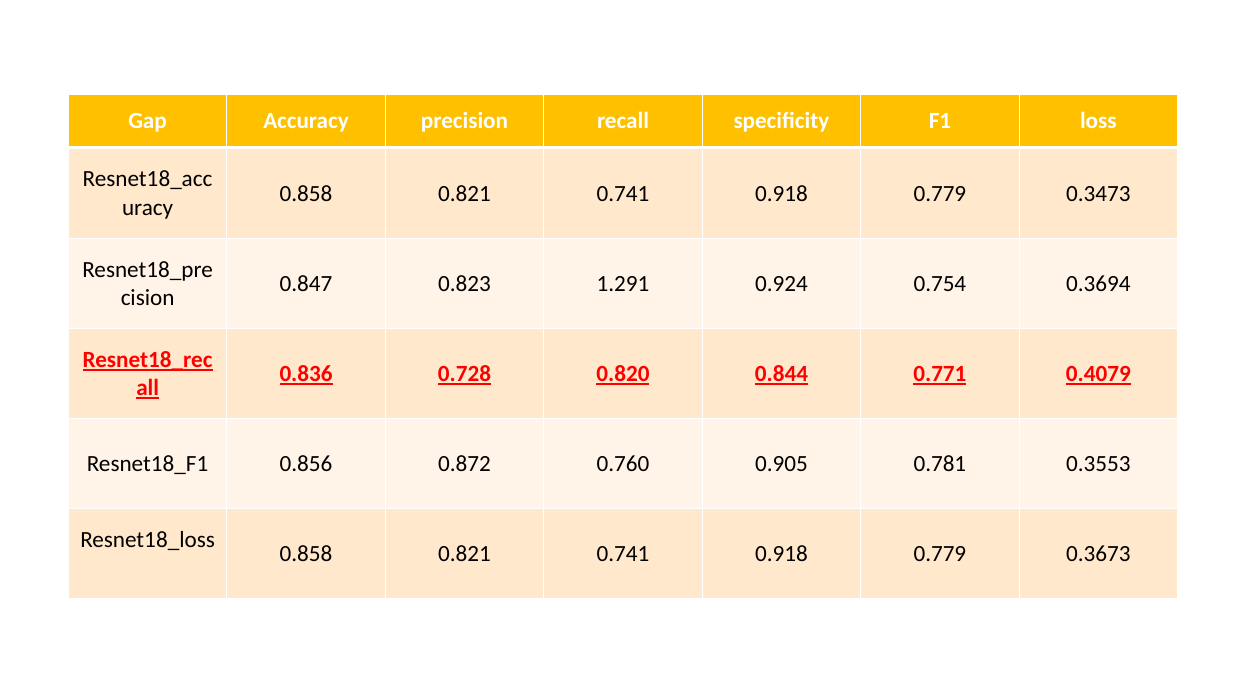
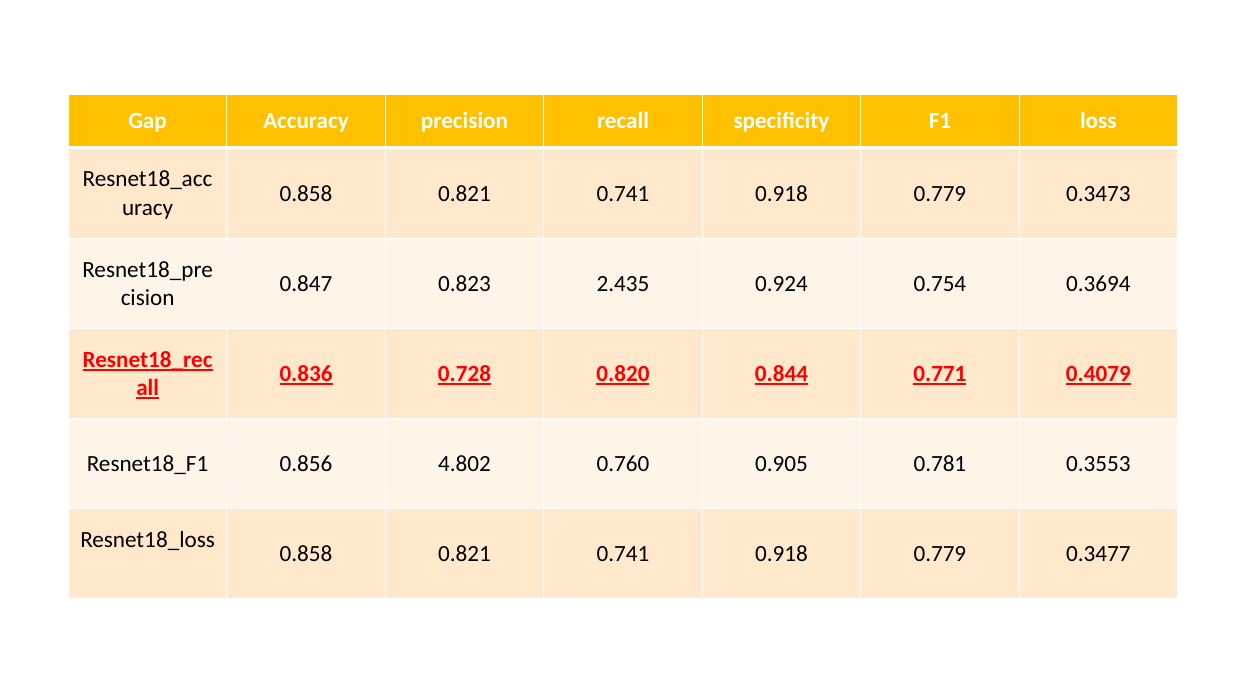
1.291: 1.291 -> 2.435
0.872: 0.872 -> 4.802
0.3673: 0.3673 -> 0.3477
